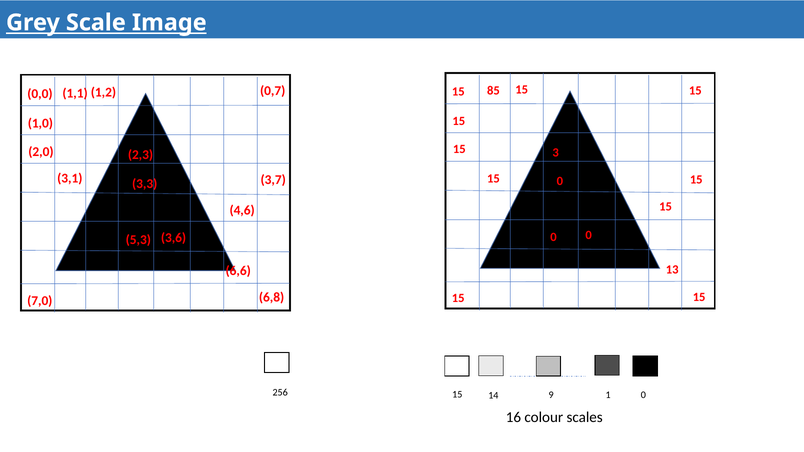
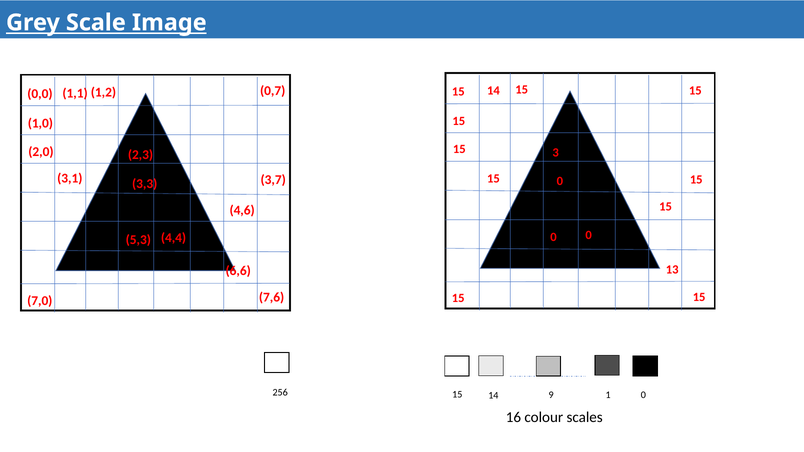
85 at (493, 91): 85 -> 14
3,6: 3,6 -> 4,4
6,8: 6,8 -> 7,6
